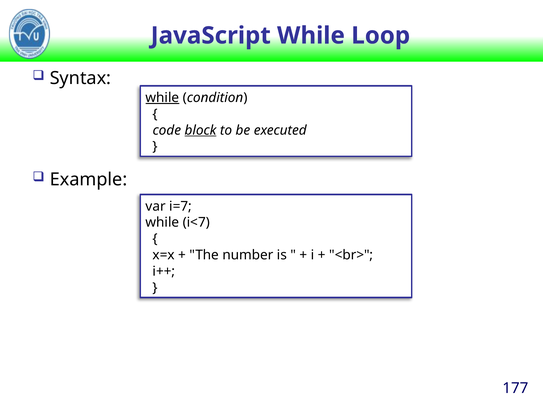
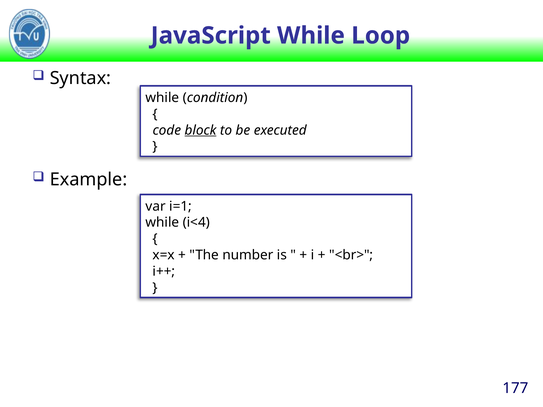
while at (162, 98) underline: present -> none
i=7: i=7 -> i=1
i<7: i<7 -> i<4
